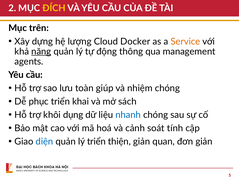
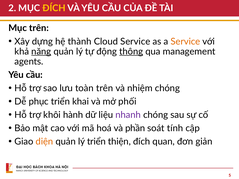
lượng: lượng -> thành
Cloud Docker: Docker -> Service
thông underline: none -> present
toàn giúp: giúp -> trên
sách: sách -> phối
dụng: dụng -> hành
nhanh colour: blue -> purple
cảnh: cảnh -> phần
diện colour: blue -> orange
thiện giản: giản -> đích
